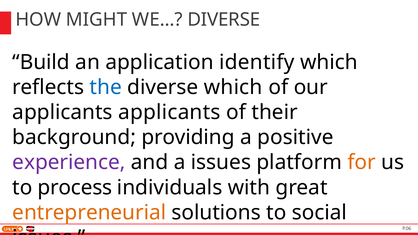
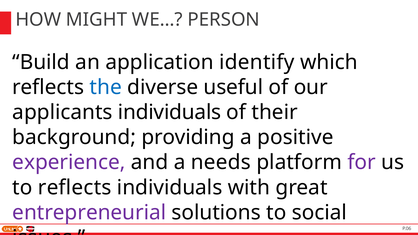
WE… DIVERSE: DIVERSE -> PERSON
diverse which: which -> useful
applicants applicants: applicants -> individuals
a issues: issues -> needs
for colour: orange -> purple
to process: process -> reflects
entrepreneurial colour: orange -> purple
